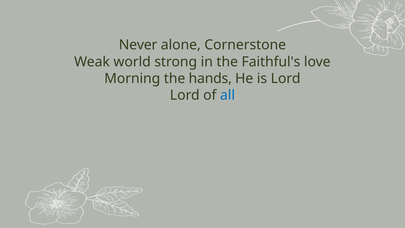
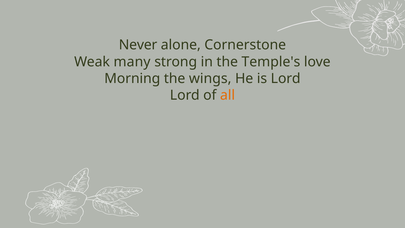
world: world -> many
Faithful's: Faithful's -> Temple's
hands: hands -> wings
all colour: blue -> orange
